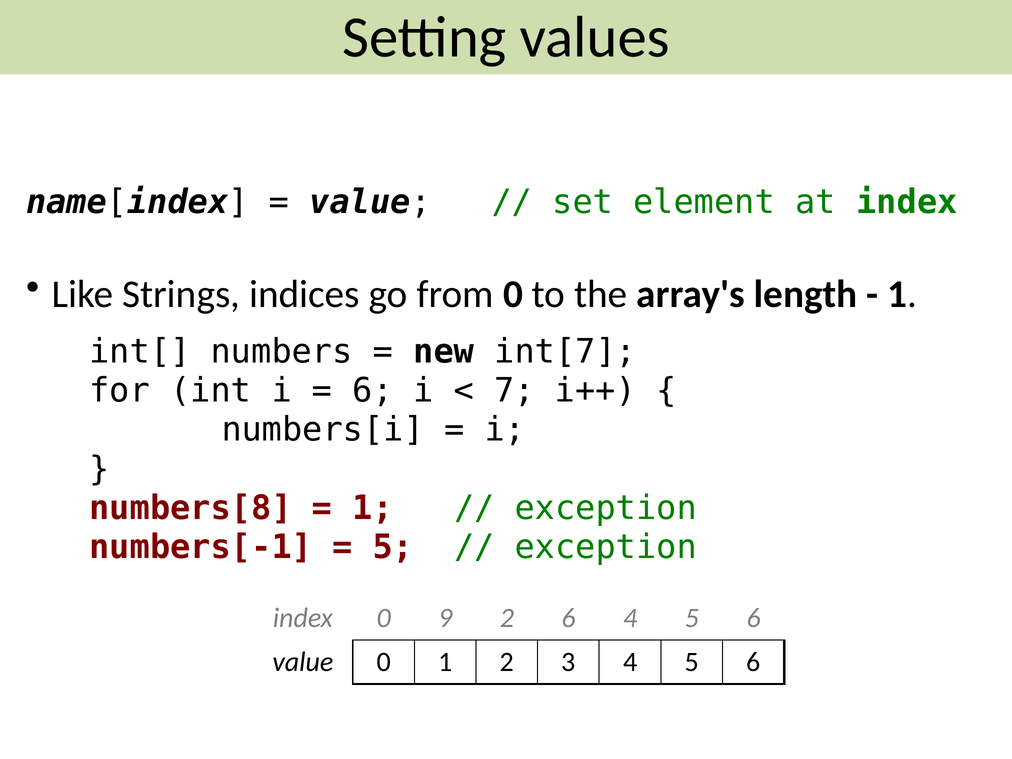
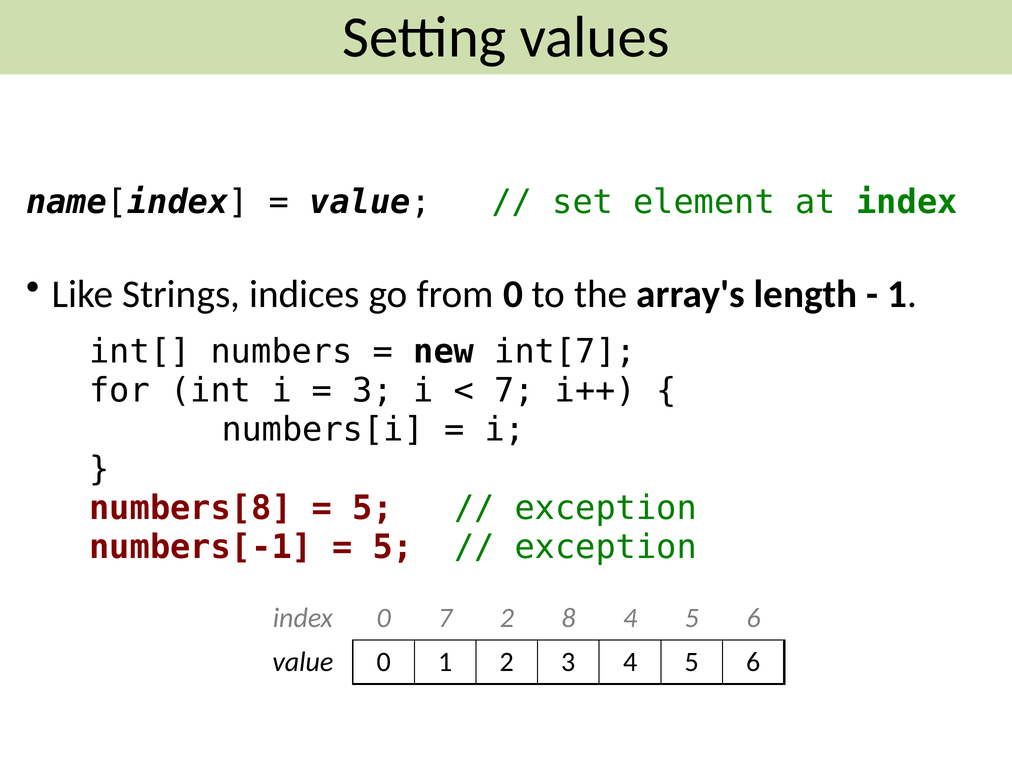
6 at (373, 391): 6 -> 3
1 at (373, 508): 1 -> 5
0 9: 9 -> 7
2 6: 6 -> 8
